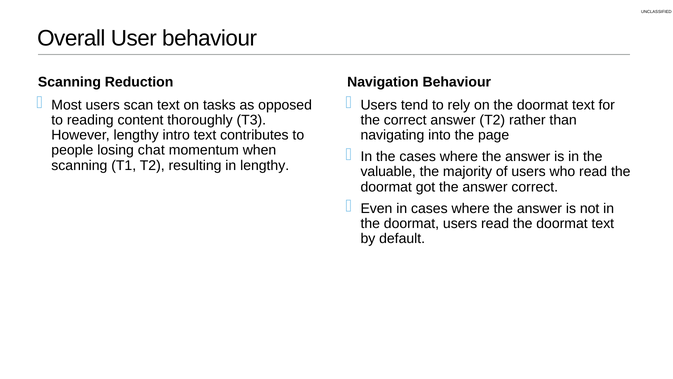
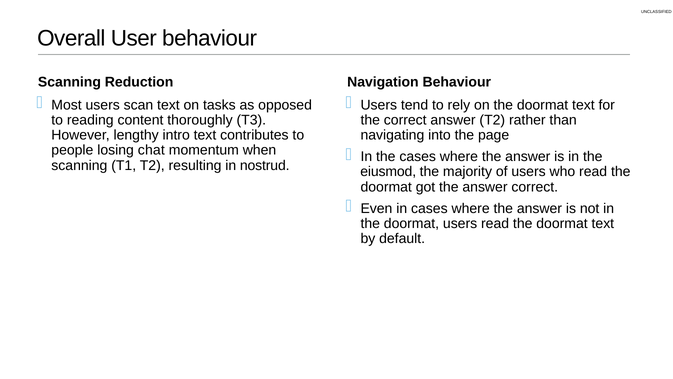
in lengthy: lengthy -> nostrud
valuable: valuable -> eiusmod
